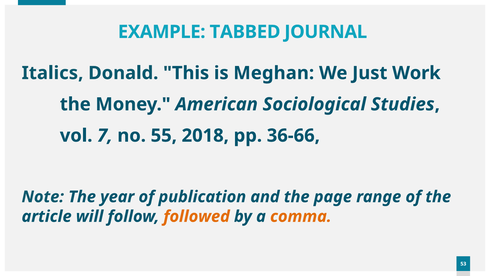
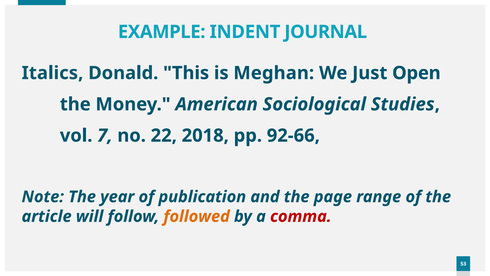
TABBED: TABBED -> INDENT
Work: Work -> Open
55: 55 -> 22
36-66: 36-66 -> 92-66
comma colour: orange -> red
